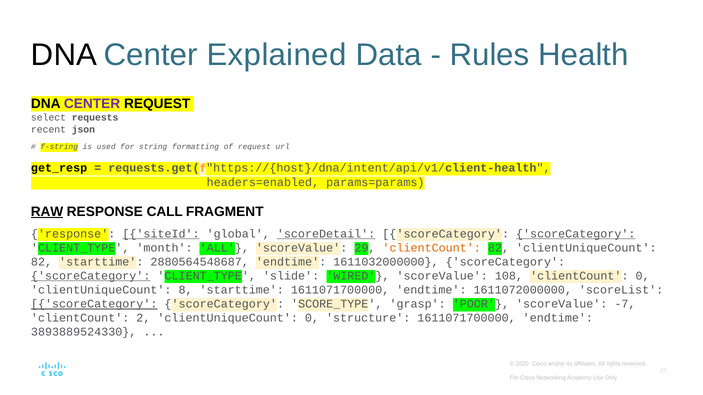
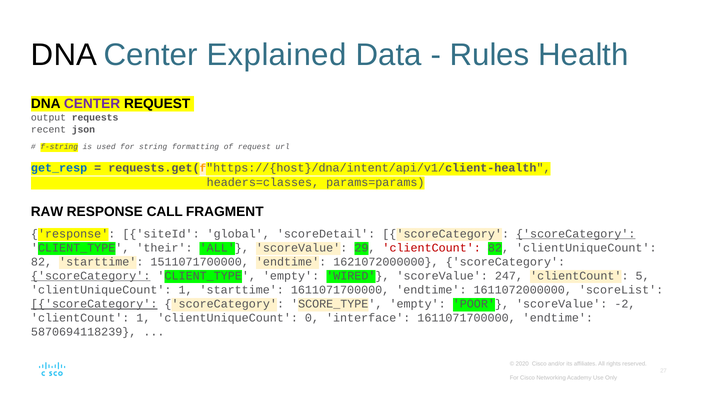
select: select -> output
get_resp colour: black -> blue
headers=enabled: headers=enabled -> headers=classes
RAW underline: present -> none
siteId underline: present -> none
scoreDetail underline: present -> none
month: month -> their
clientCount at (432, 248) colour: orange -> red
2880564548687: 2880564548687 -> 1511071700000
1611032000000: 1611032000000 -> 1621072000000
CLIENT_TYPE slide: slide -> empty
108: 108 -> 247
clientCount 0: 0 -> 5
clientUniqueCount 8: 8 -> 1
SCORE_TYPE grasp: grasp -> empty
-7: -7 -> -2
clientCount 2: 2 -> 1
structure: structure -> interface
3893889524330: 3893889524330 -> 5870694118239
